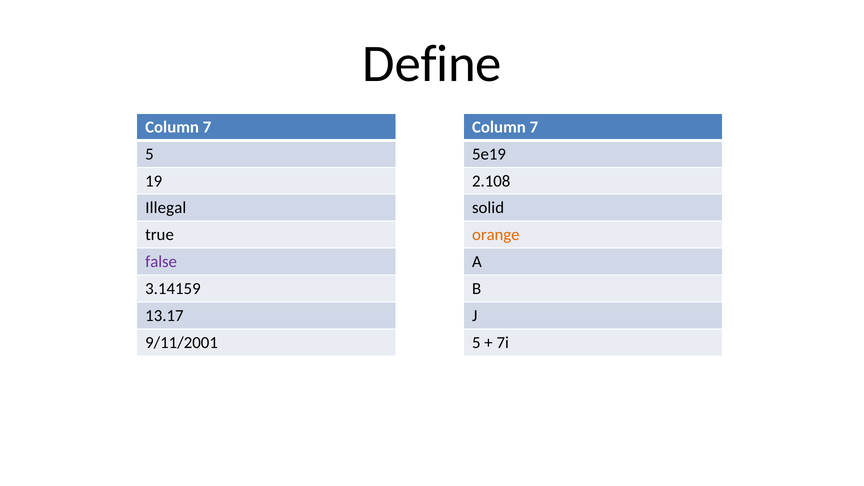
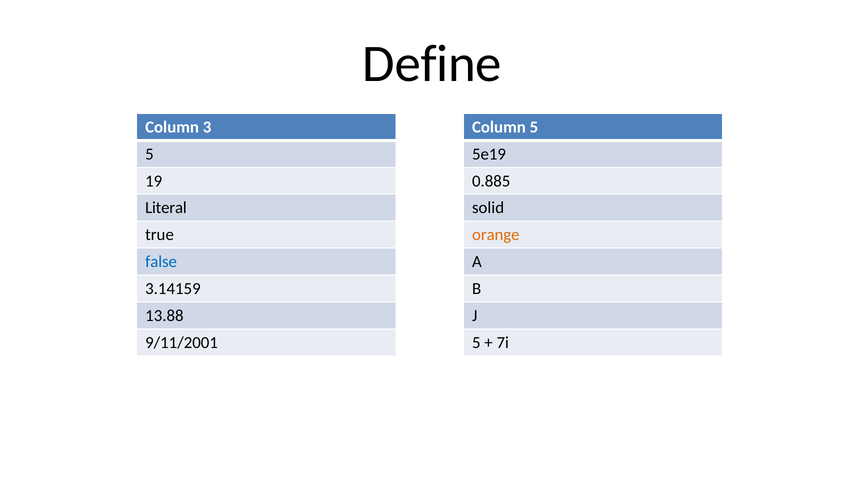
7 at (207, 127): 7 -> 3
7 at (534, 127): 7 -> 5
2.108: 2.108 -> 0.885
Illegal: Illegal -> Literal
false colour: purple -> blue
13.17: 13.17 -> 13.88
